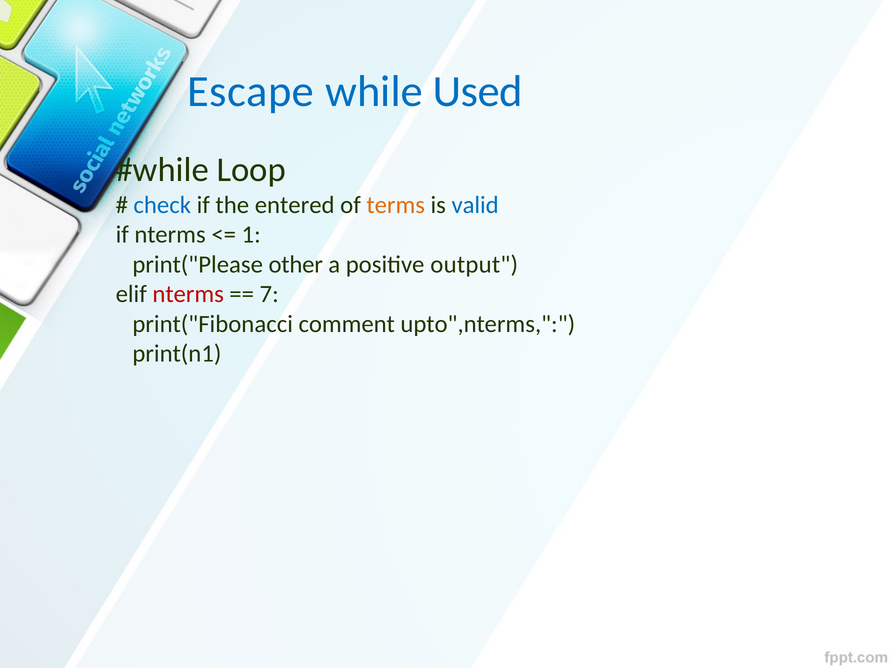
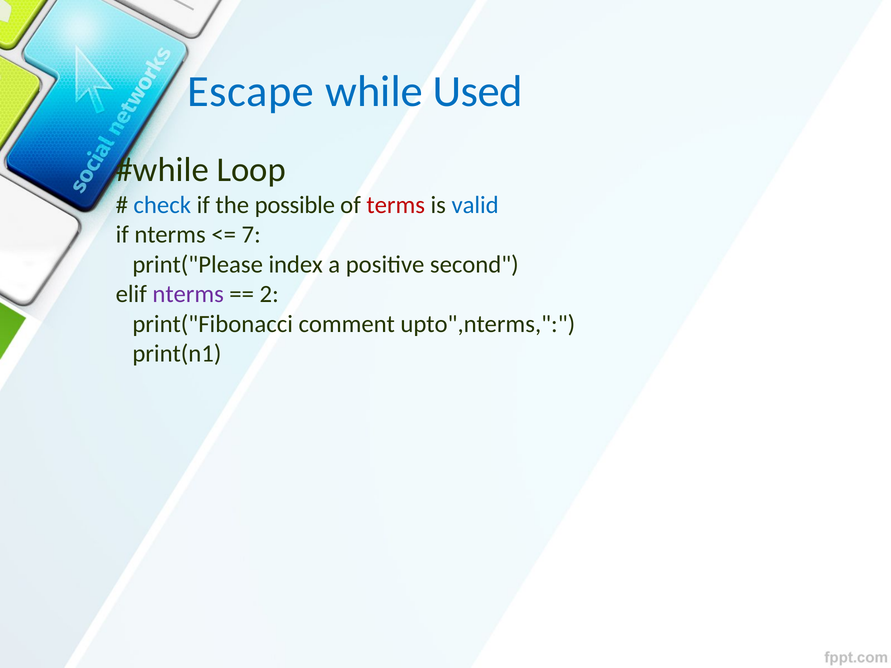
entered: entered -> possible
terms colour: orange -> red
1: 1 -> 7
other: other -> index
output: output -> second
nterms at (188, 294) colour: red -> purple
7: 7 -> 2
